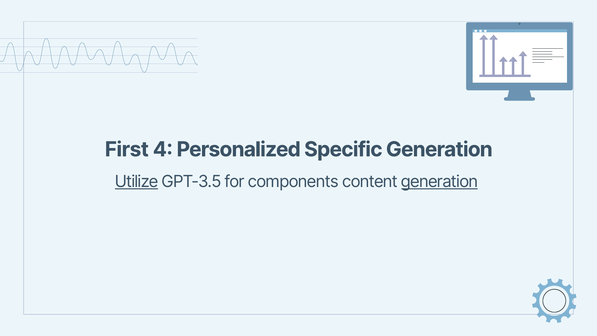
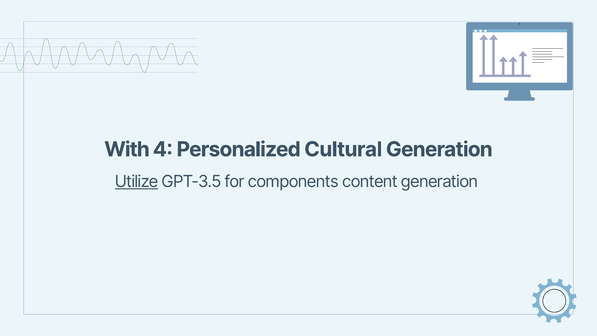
First: First -> With
Specific: Specific -> Cultural
generation at (440, 181) underline: present -> none
